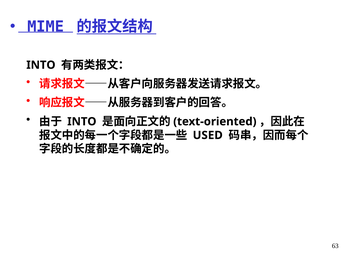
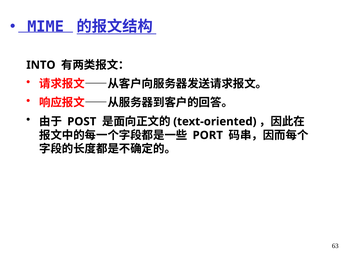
INTO at (82, 121): INTO -> POST
USED: USED -> PORT
